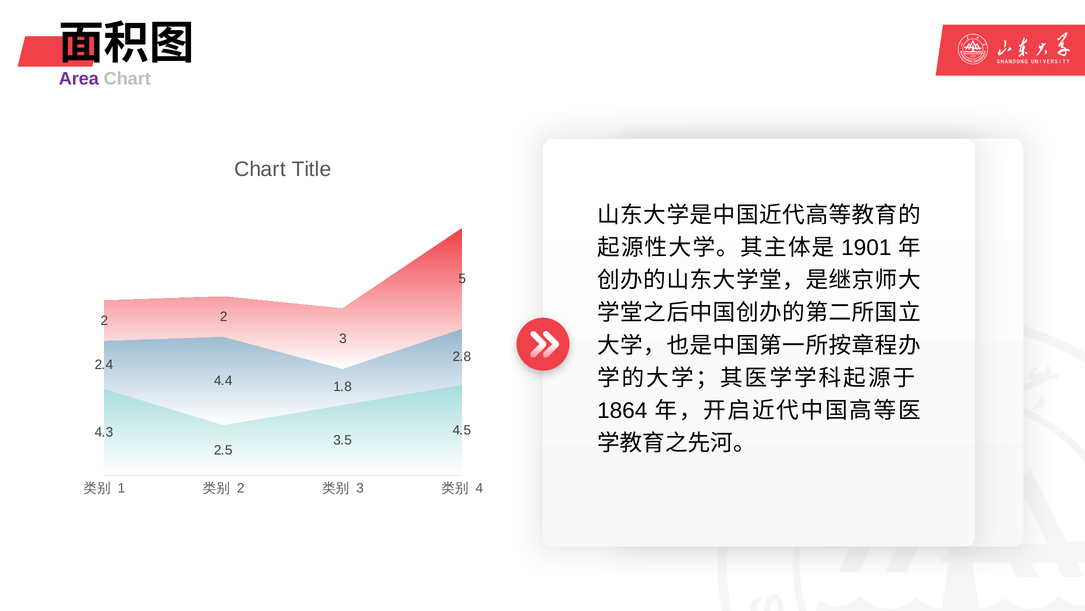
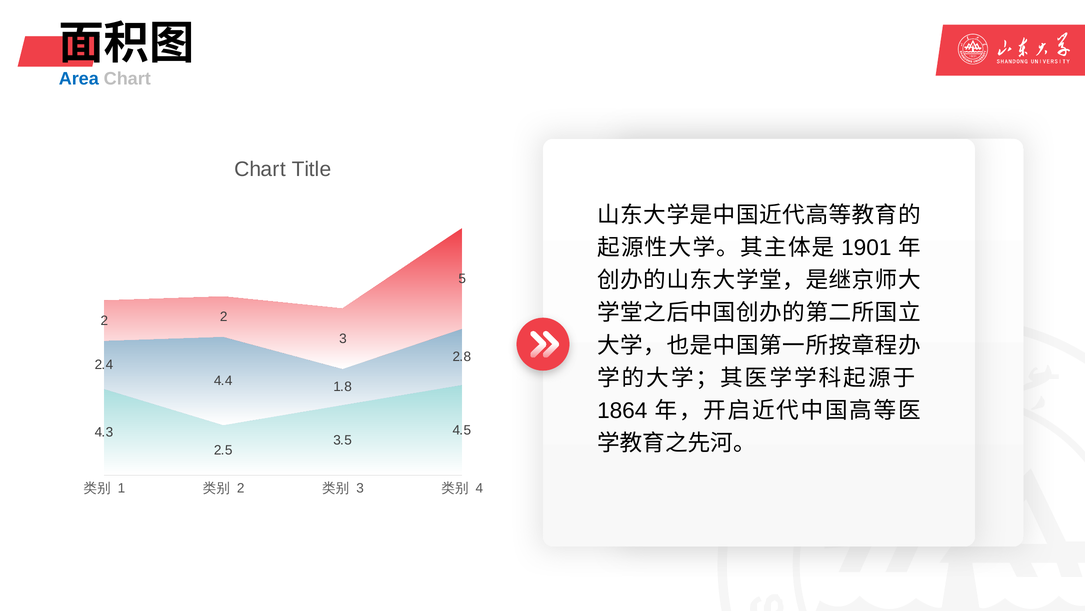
Area colour: purple -> blue
